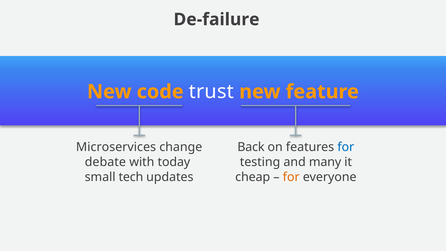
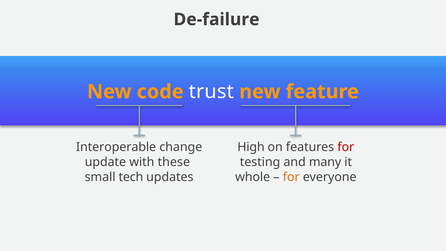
Microservices: Microservices -> Interoperable
Back: Back -> High
for at (346, 147) colour: blue -> red
debate: debate -> update
today: today -> these
cheap: cheap -> whole
